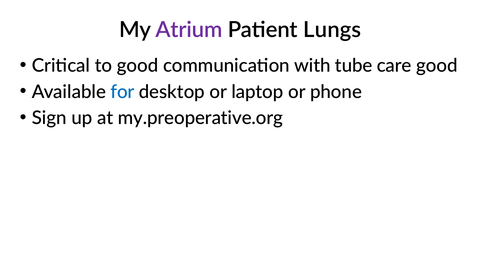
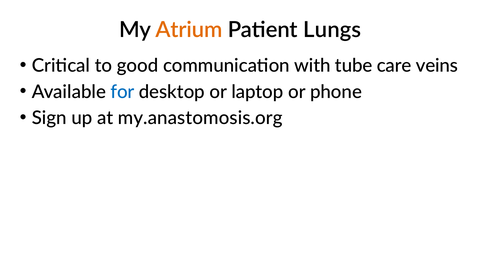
Atrium colour: purple -> orange
care good: good -> veins
my.preoperative.org: my.preoperative.org -> my.anastomosis.org
